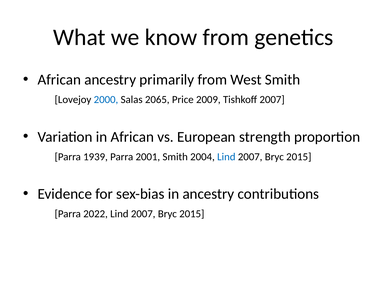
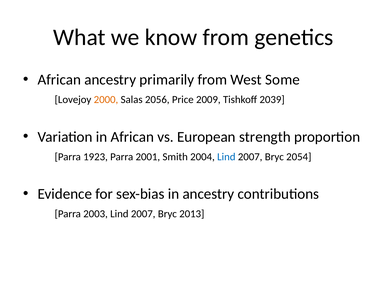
West Smith: Smith -> Some
2000 colour: blue -> orange
2065: 2065 -> 2056
Tishkoff 2007: 2007 -> 2039
1939: 1939 -> 1923
2015 at (299, 157): 2015 -> 2054
2022: 2022 -> 2003
2015 at (192, 214): 2015 -> 2013
